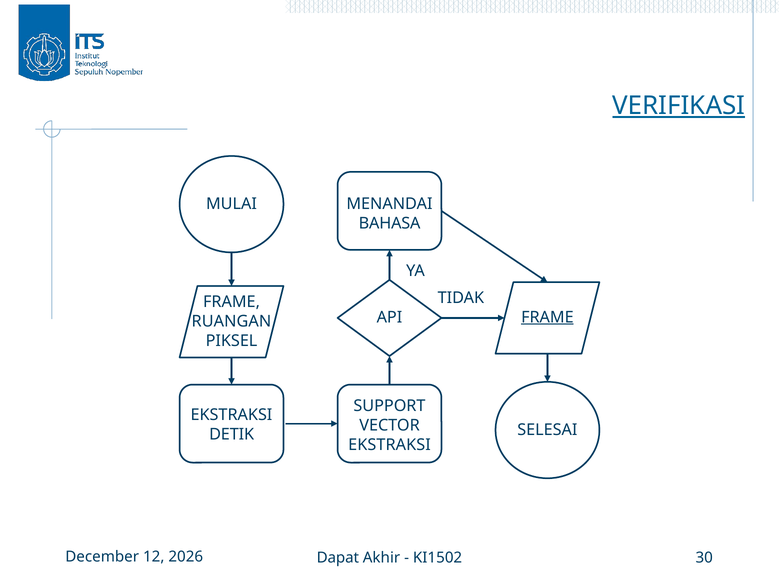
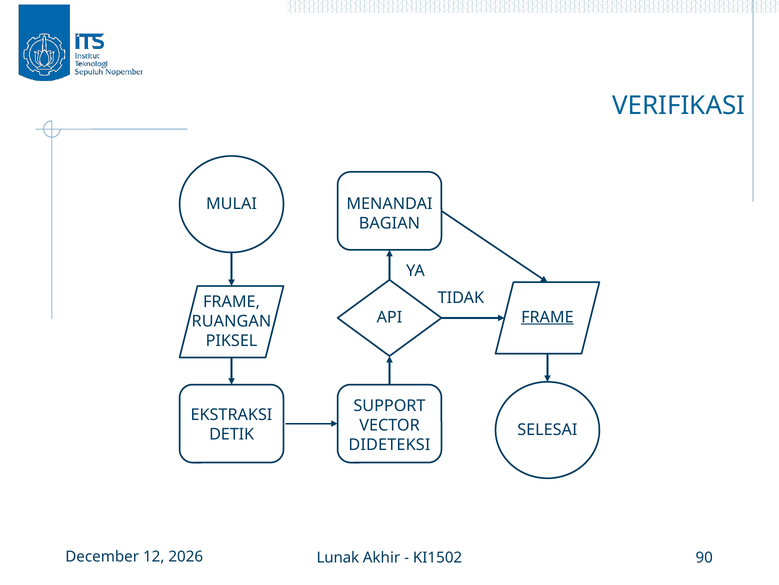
VERIFIKASI underline: present -> none
BAHASA: BAHASA -> BAGIAN
EKSTRAKSI at (389, 444): EKSTRAKSI -> DIDETEKSI
Dapat: Dapat -> Lunak
30: 30 -> 90
